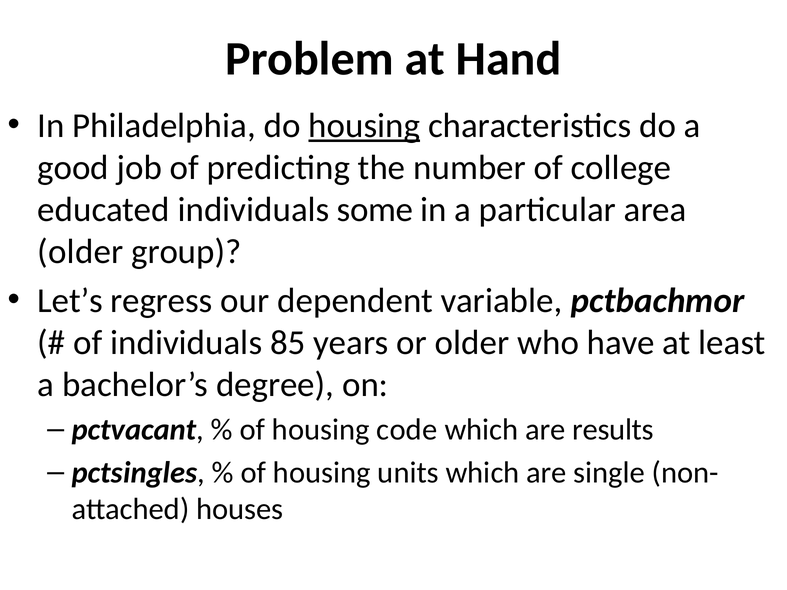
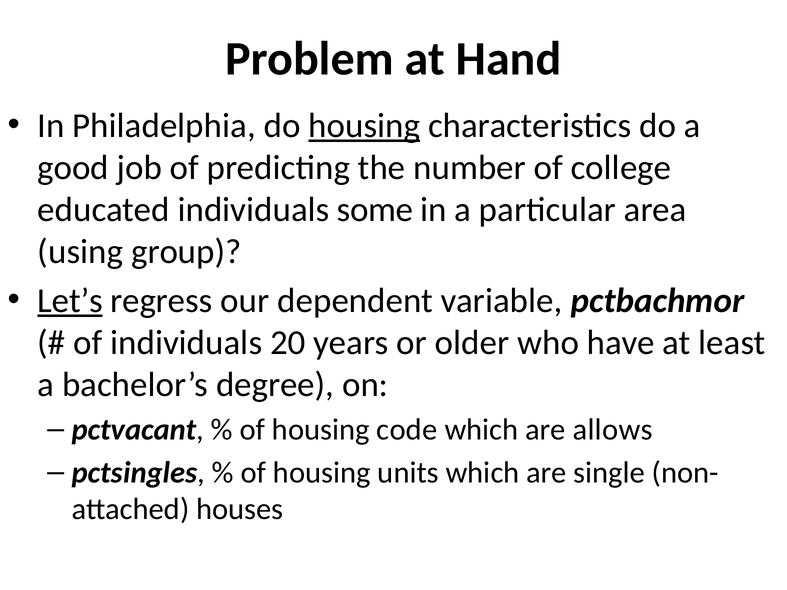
older at (80, 252): older -> using
Let’s underline: none -> present
85: 85 -> 20
results: results -> allows
